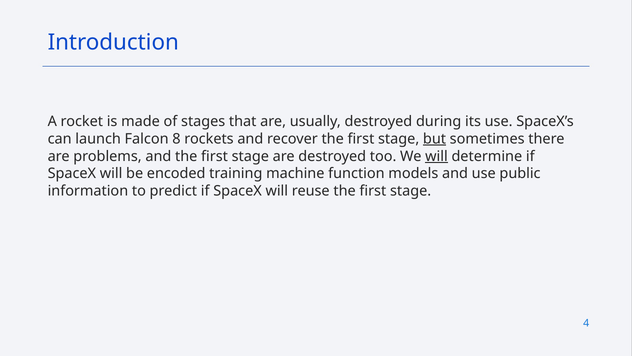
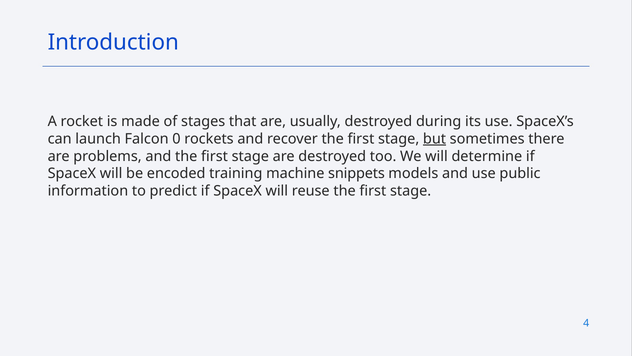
8: 8 -> 0
will at (436, 156) underline: present -> none
function: function -> snippets
